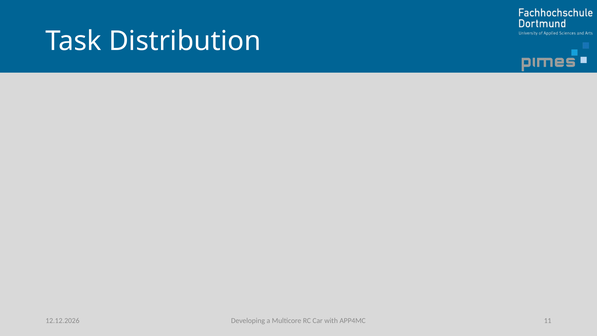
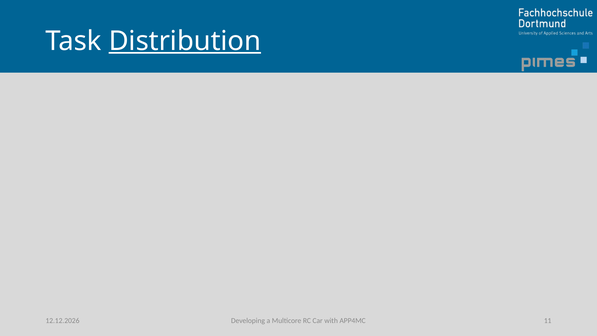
Distribution underline: none -> present
